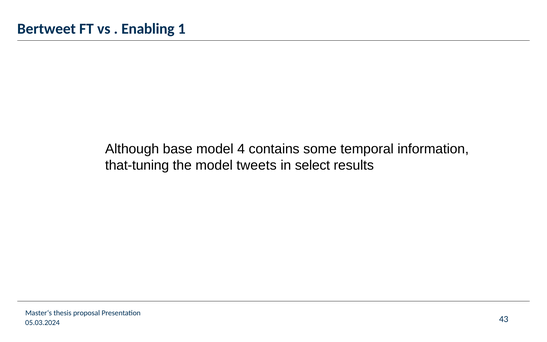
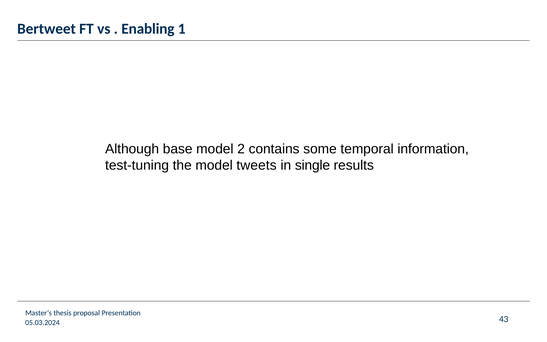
4: 4 -> 2
that-tuning: that-tuning -> test-tuning
select: select -> single
